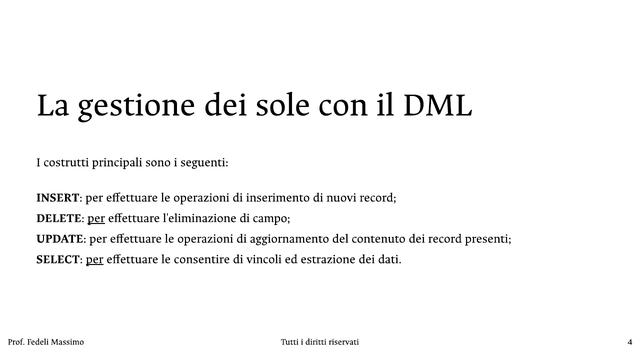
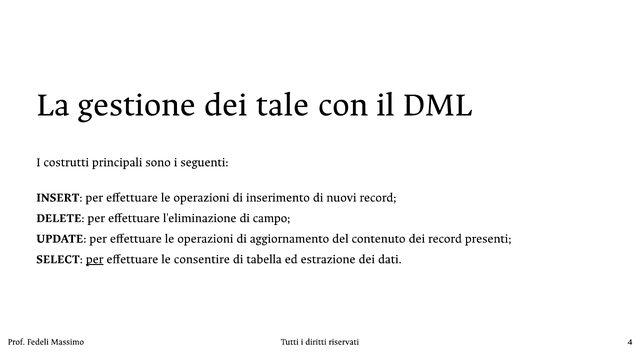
sole: sole -> tale
per at (96, 218) underline: present -> none
vincoli: vincoli -> tabella
